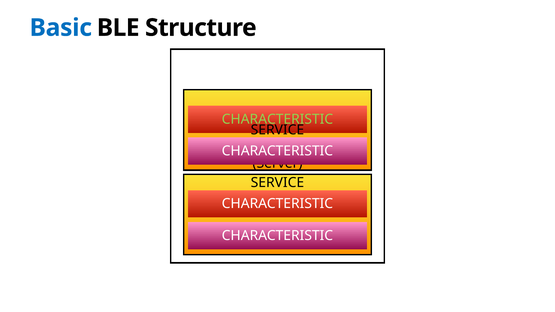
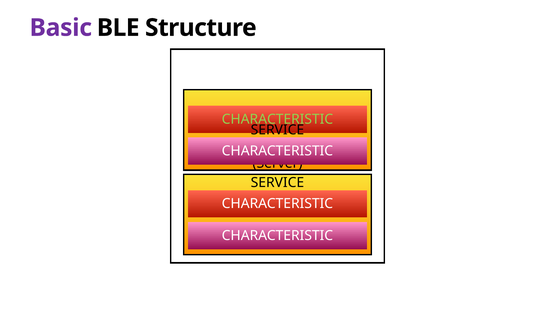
Basic colour: blue -> purple
